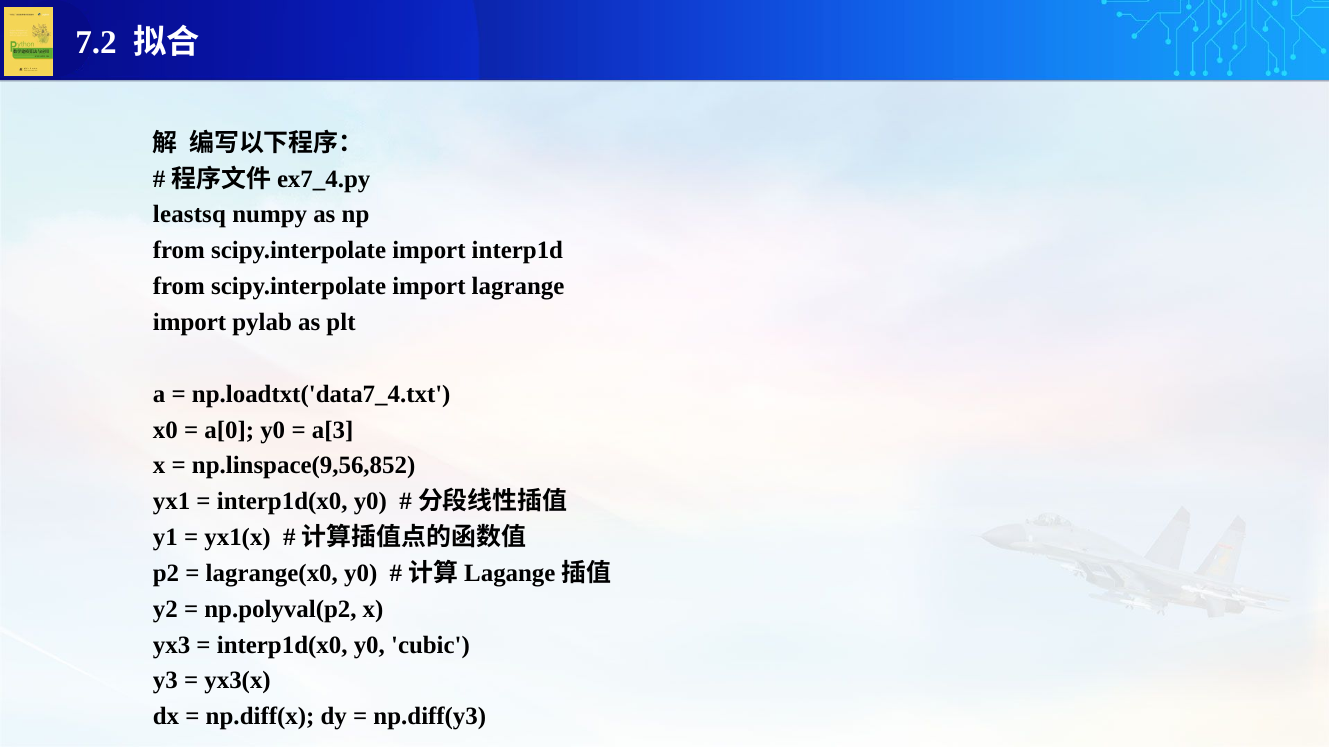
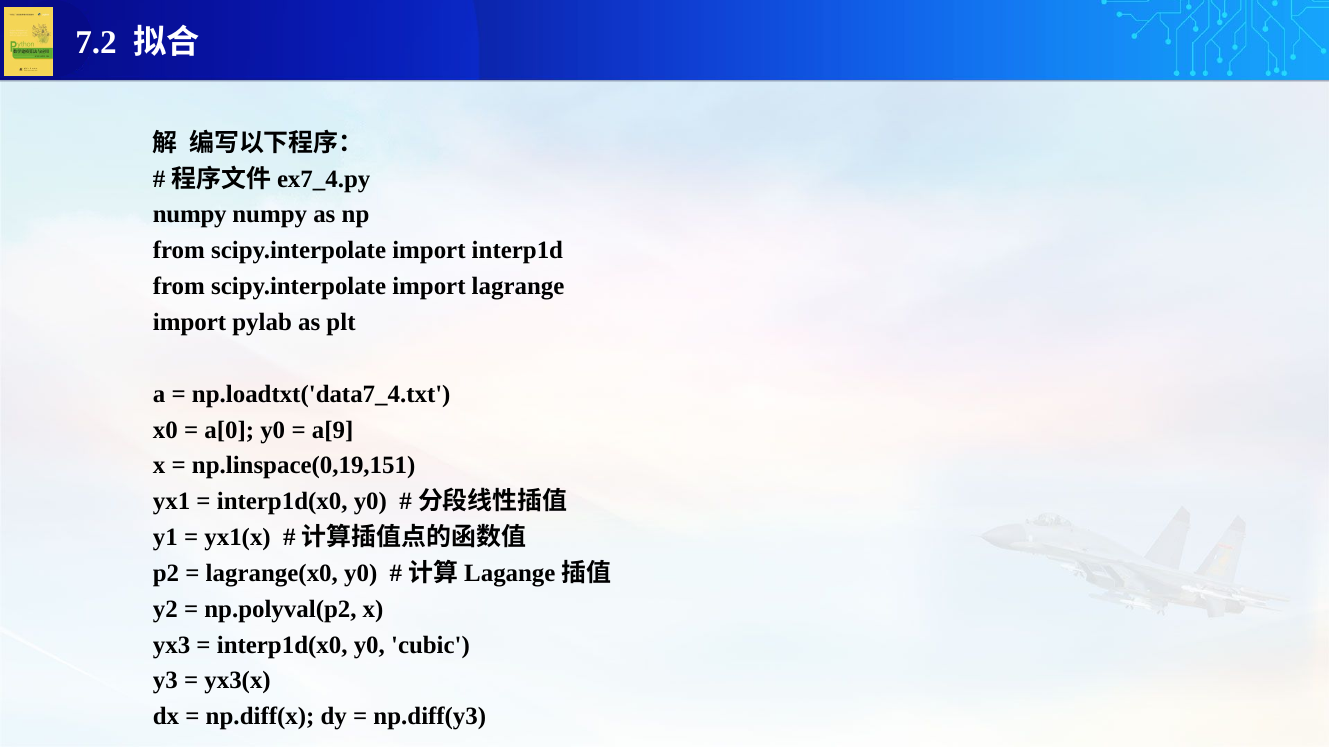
leastsq at (189, 215): leastsq -> numpy
a[3: a[3 -> a[9
np.linspace(9,56,852: np.linspace(9,56,852 -> np.linspace(0,19,151
